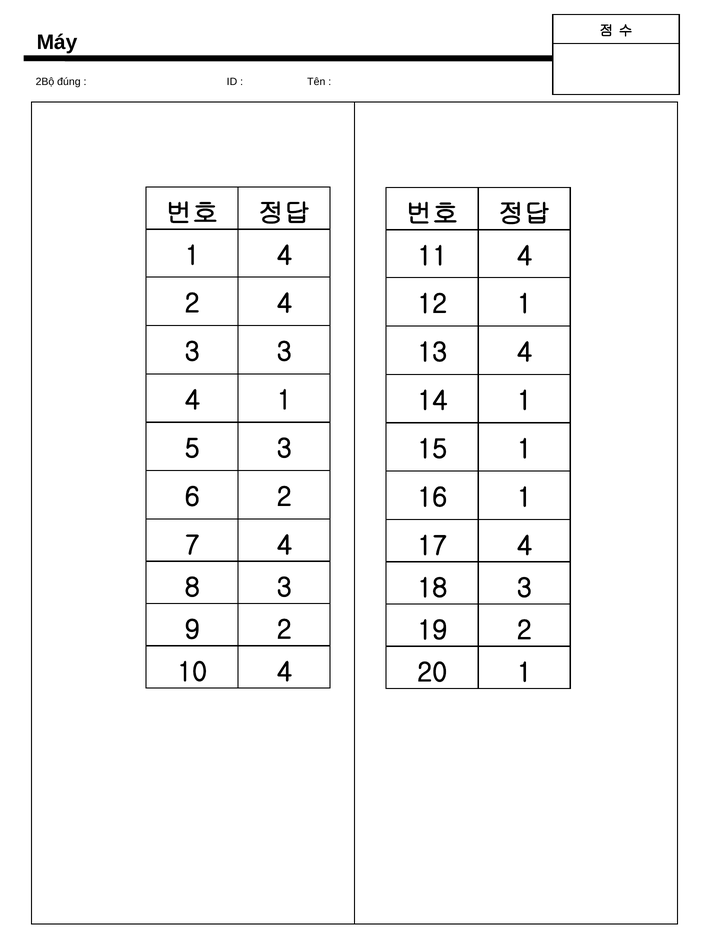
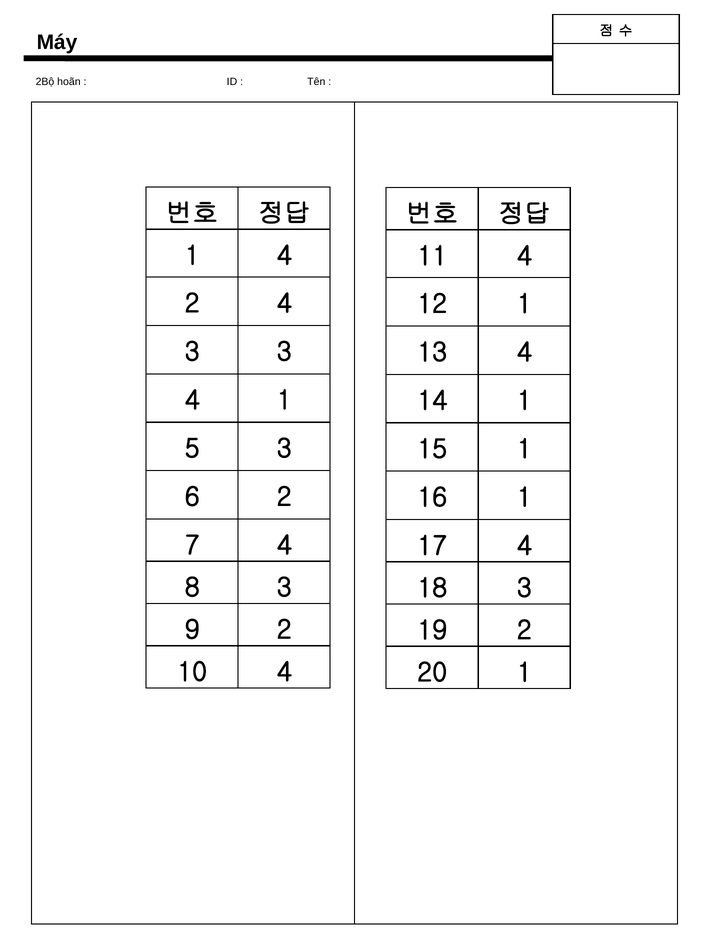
đúng: đúng -> hoãn
